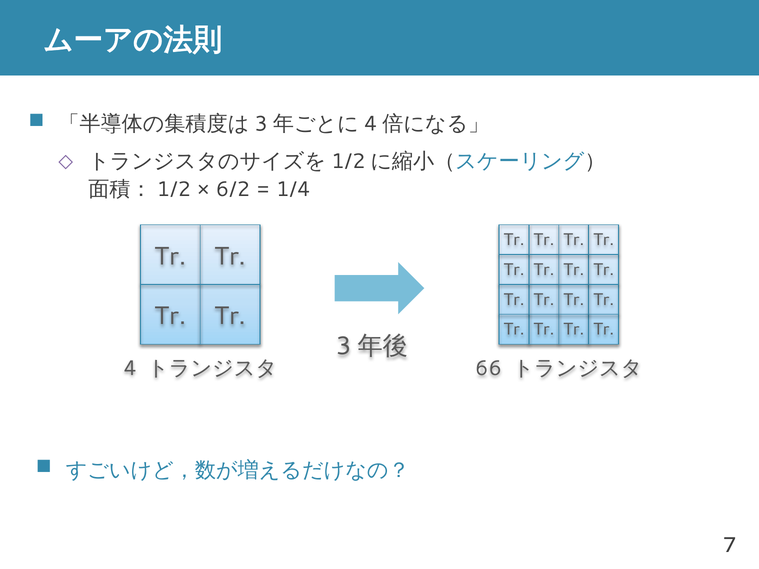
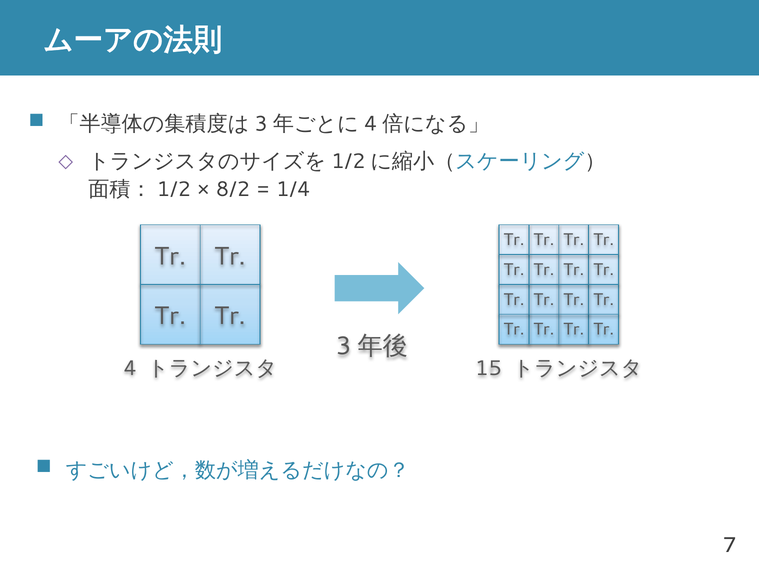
6/2: 6/2 -> 8/2
66: 66 -> 15
